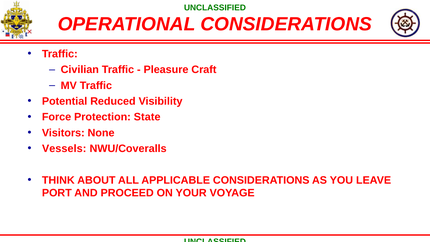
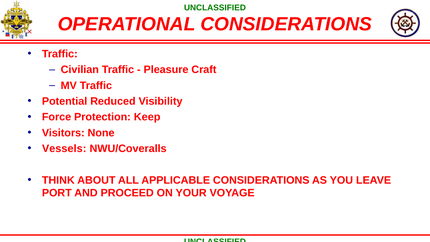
State: State -> Keep
